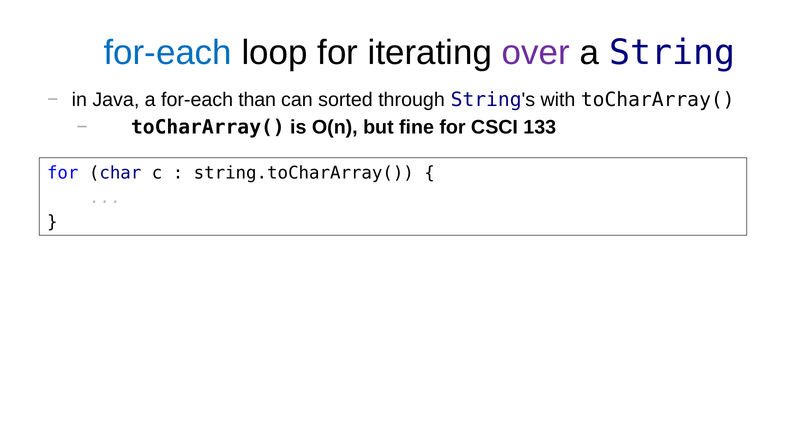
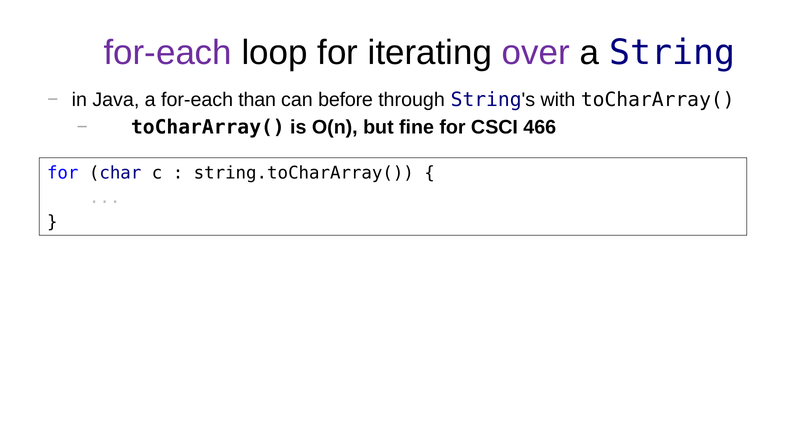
for-each at (168, 53) colour: blue -> purple
sorted: sorted -> before
133: 133 -> 466
